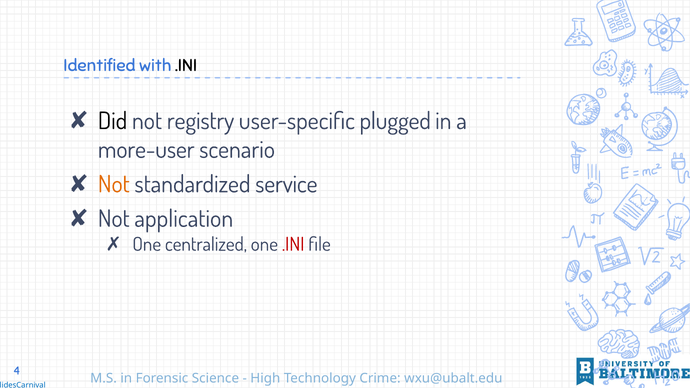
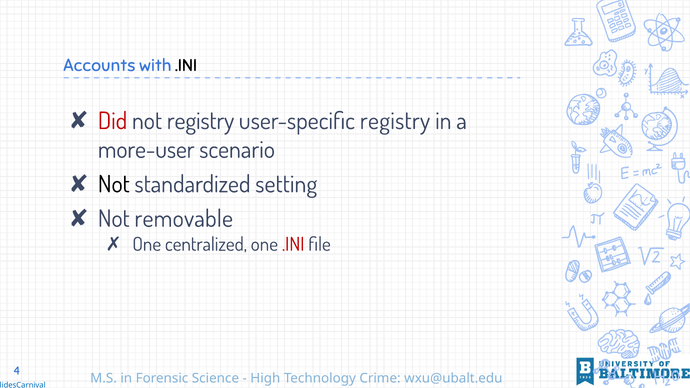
Identified: Identified -> Accounts
Did colour: black -> red
user-specific plugged: plugged -> registry
Not at (114, 185) colour: orange -> black
service: service -> setting
application: application -> removable
